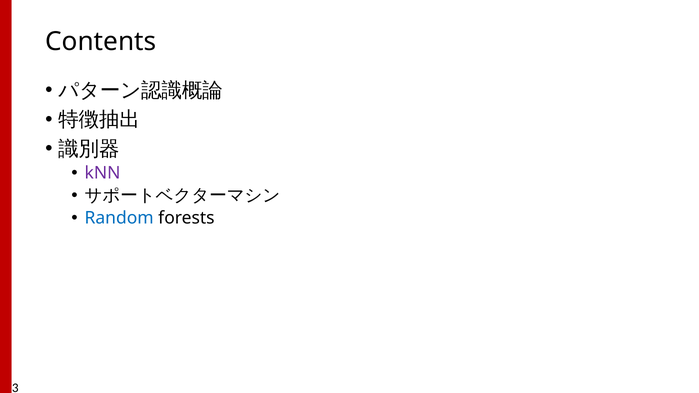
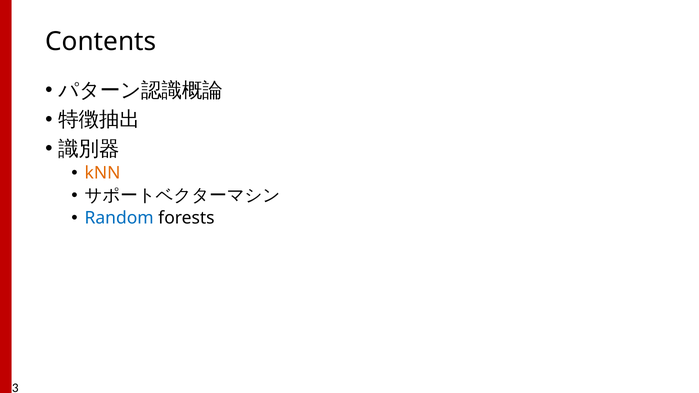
kNN colour: purple -> orange
